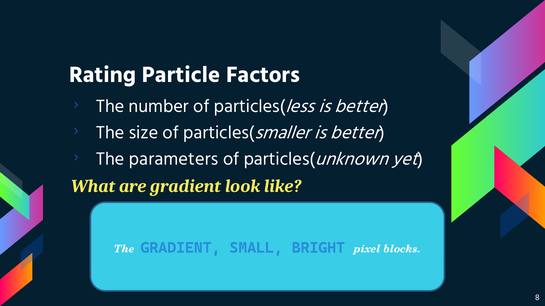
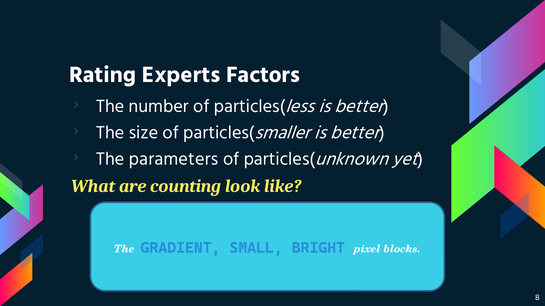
Particle: Particle -> Experts
are gradient: gradient -> counting
